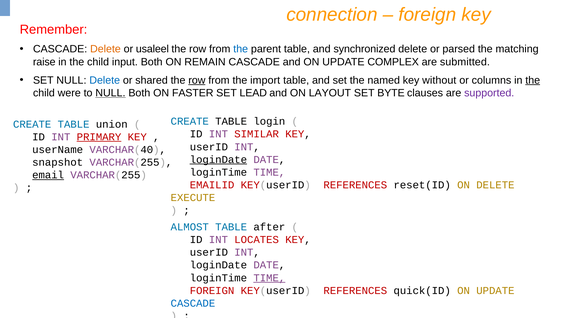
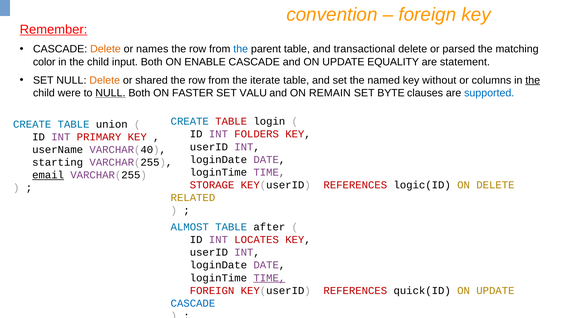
connection: connection -> convention
Remember underline: none -> present
usaleel: usaleel -> names
synchronized: synchronized -> transactional
raise: raise -> color
REMAIN: REMAIN -> ENABLE
COMPLEX: COMPLEX -> EQUALITY
submitted: submitted -> statement
Delete at (105, 80) colour: blue -> orange
row at (197, 80) underline: present -> none
import: import -> iterate
LEAD: LEAD -> VALU
LAYOUT: LAYOUT -> REMAIN
supported colour: purple -> blue
TABLE at (231, 122) colour: black -> red
SIMILAR: SIMILAR -> FOLDERS
PRIMARY underline: present -> none
loginDate at (218, 160) underline: present -> none
snapshot: snapshot -> starting
EMAILID: EMAILID -> STORAGE
reset(ID: reset(ID -> logic(ID
EXECUTE: EXECUTE -> RELATED
